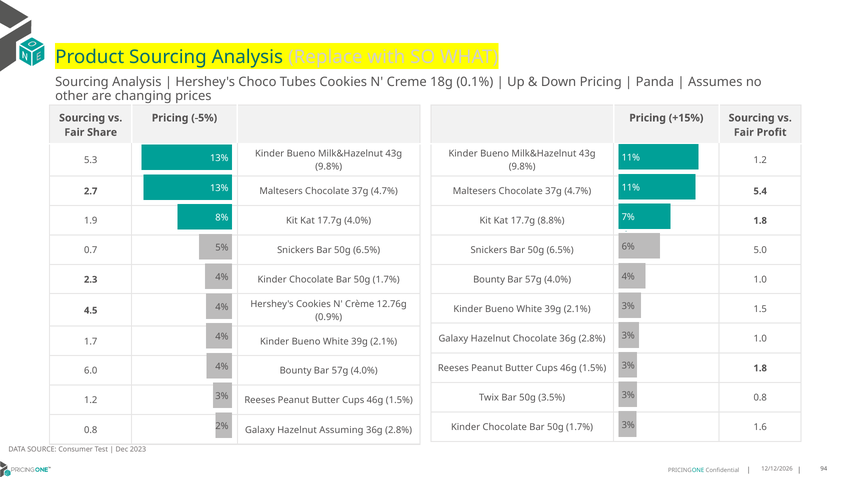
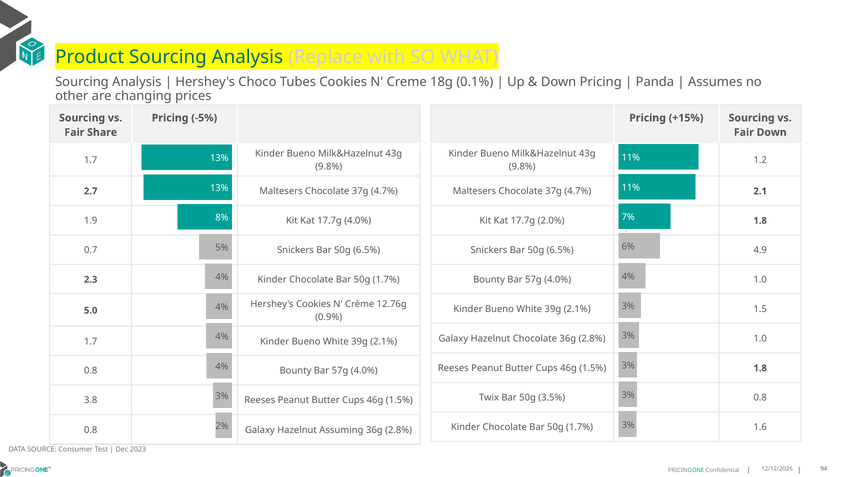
Fair Profit: Profit -> Down
5.3 at (91, 160): 5.3 -> 1.7
5.4: 5.4 -> 2.1
8.8%: 8.8% -> 2.0%
5.0: 5.0 -> 4.9
4.5: 4.5 -> 5.0
6.0 at (91, 371): 6.0 -> 0.8
1.2 at (91, 400): 1.2 -> 3.8
